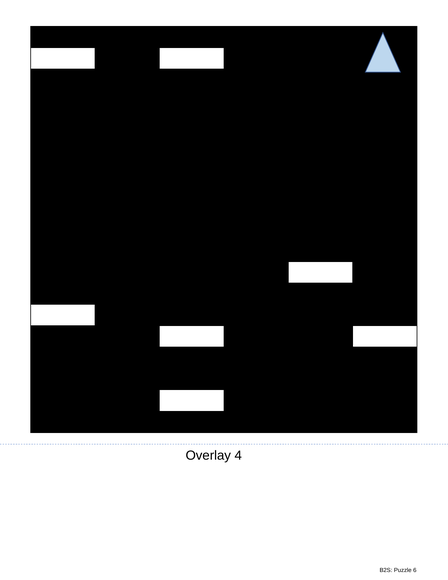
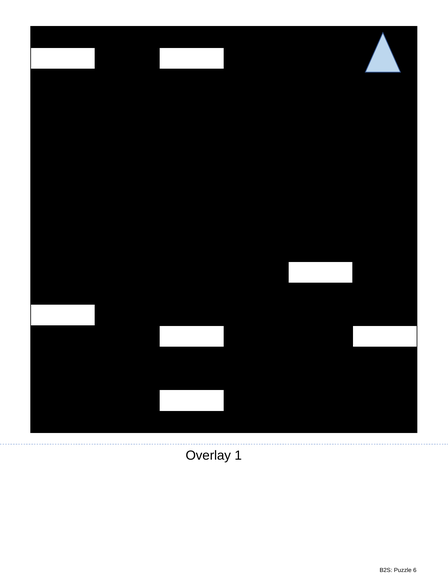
4: 4 -> 1
